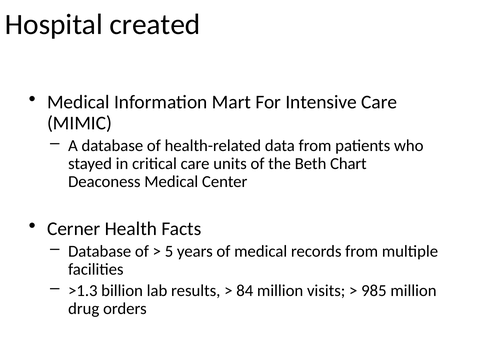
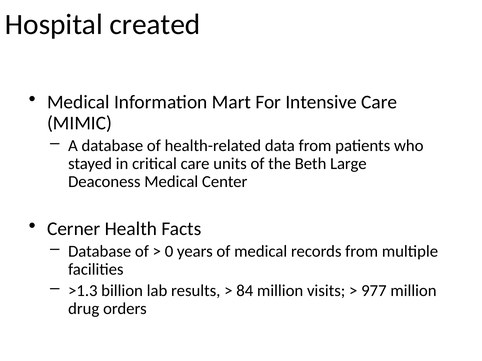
Chart: Chart -> Large
5: 5 -> 0
985: 985 -> 977
